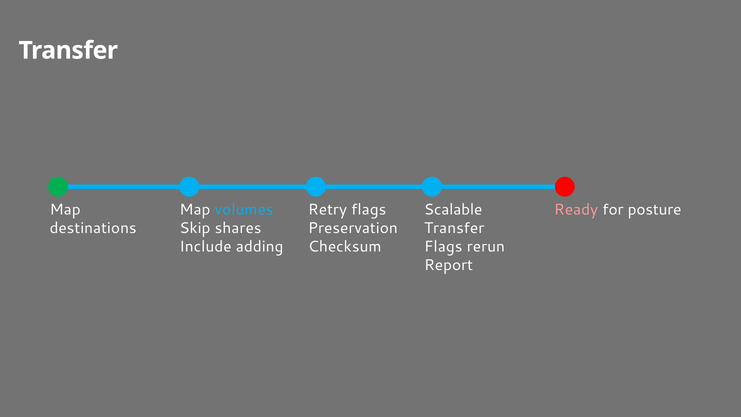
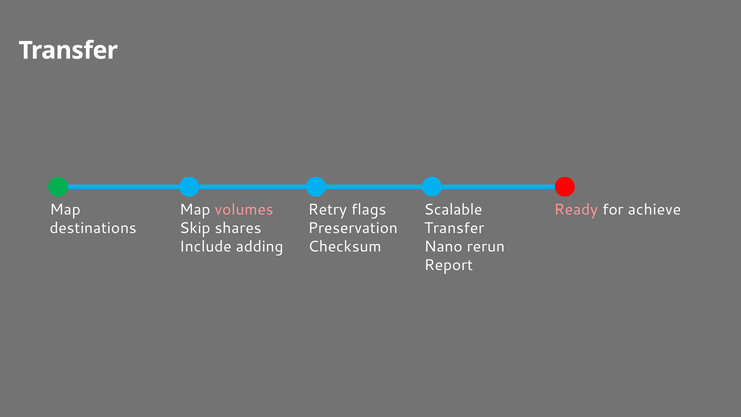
volumes colour: light blue -> pink
posture: posture -> achieve
Flags at (443, 247): Flags -> Nano
